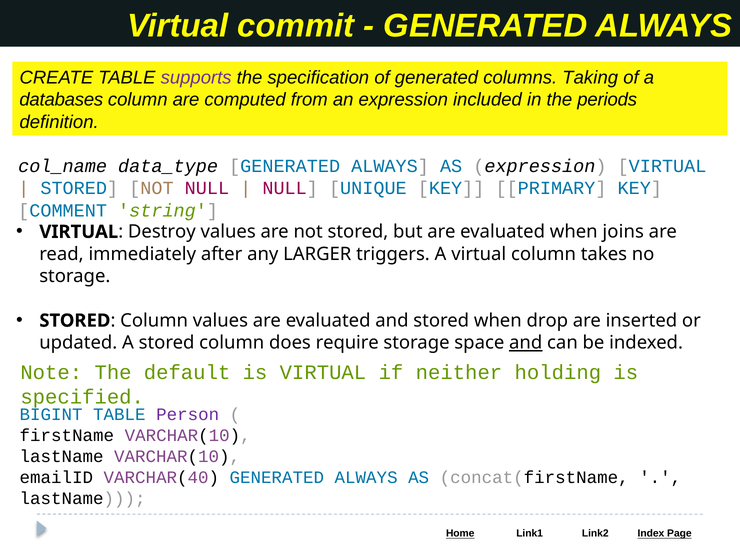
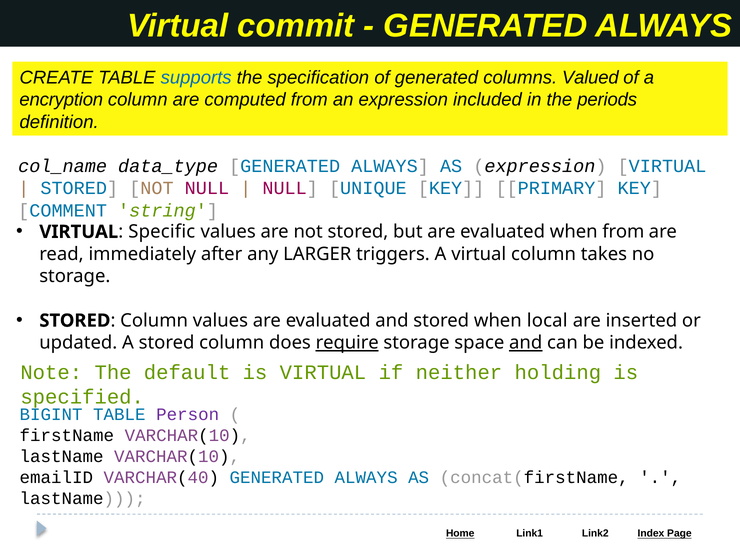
supports colour: purple -> blue
Taking: Taking -> Valued
databases: databases -> encryption
Destroy: Destroy -> Specific
when joins: joins -> from
drop: drop -> local
require underline: none -> present
